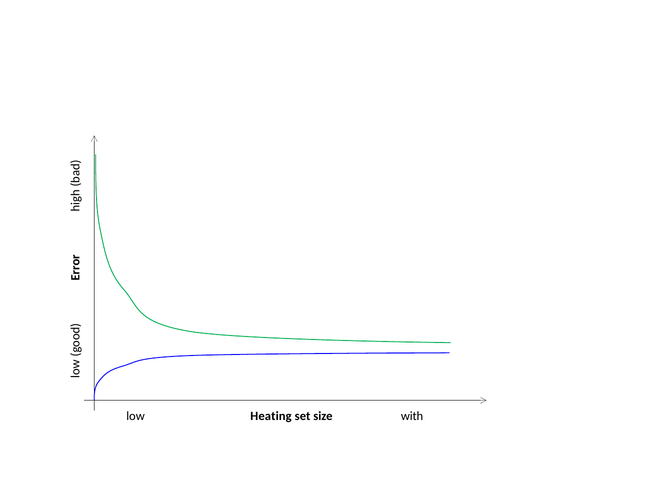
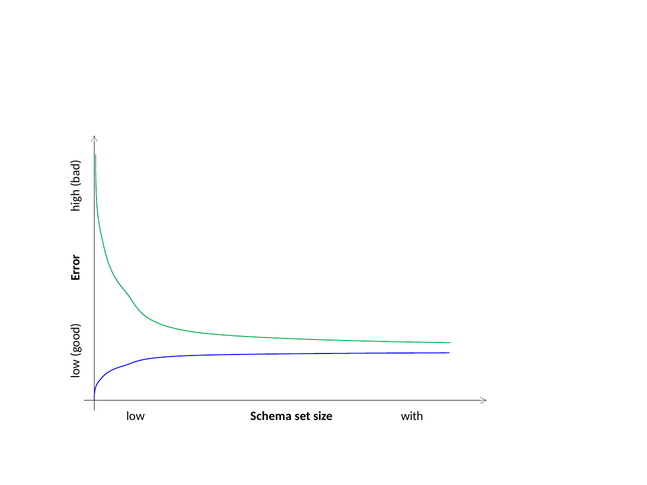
Heating: Heating -> Schema
